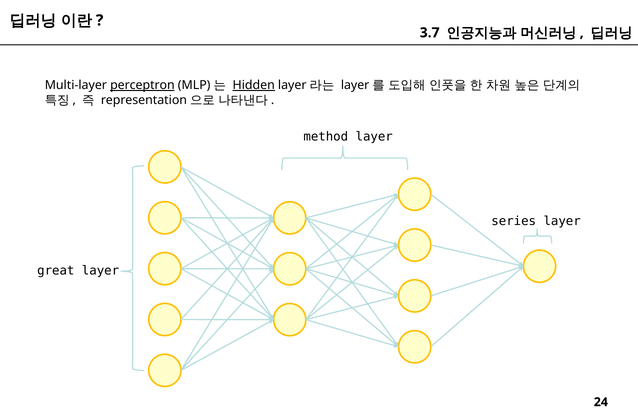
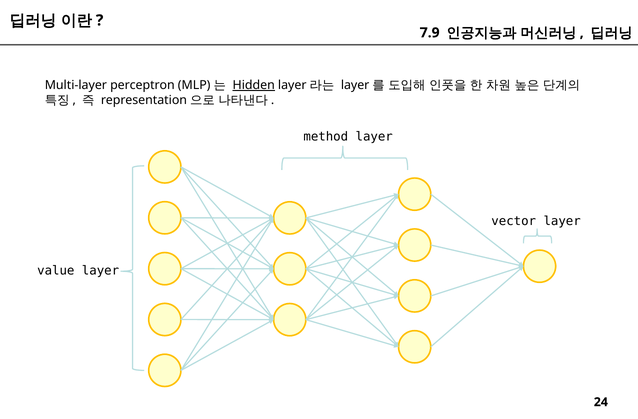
3.7: 3.7 -> 7.9
perceptron underline: present -> none
series: series -> vector
great: great -> value
